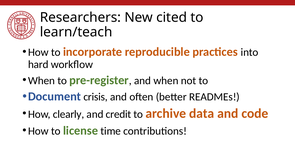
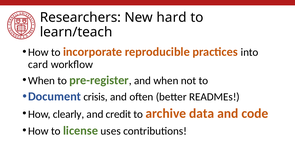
cited: cited -> hard
hard: hard -> card
time: time -> uses
